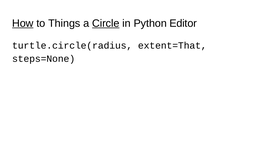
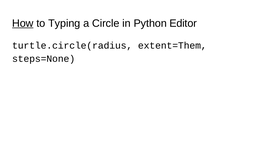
Things: Things -> Typing
Circle underline: present -> none
extent=That: extent=That -> extent=Them
